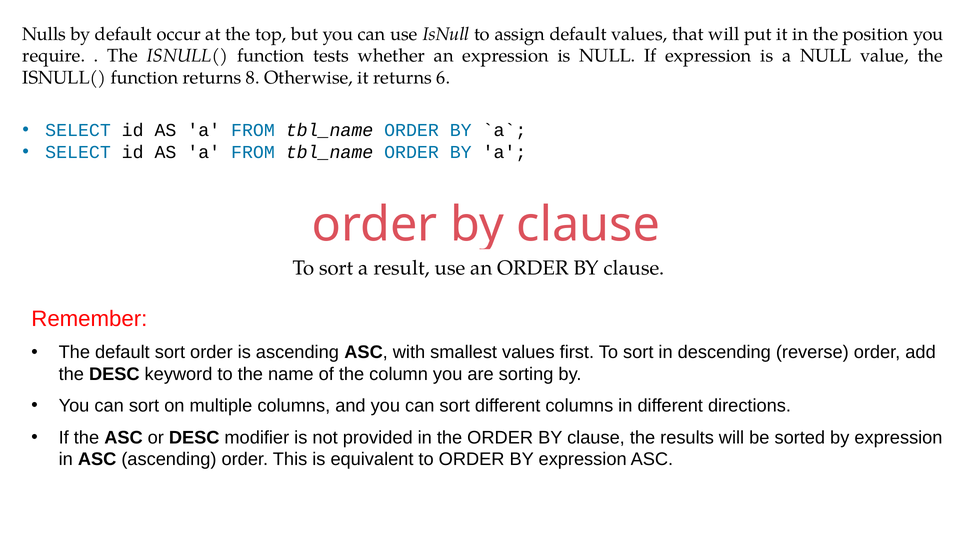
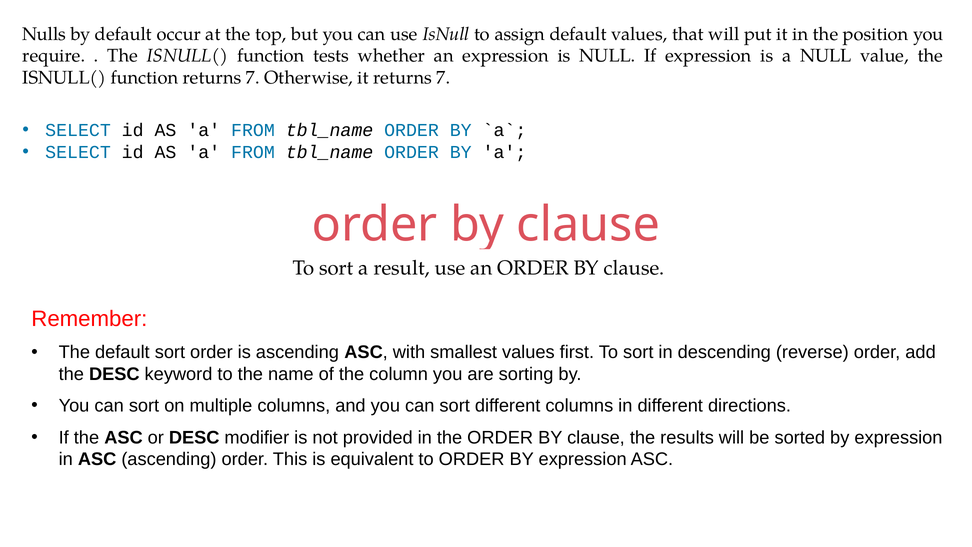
function returns 8: 8 -> 7
it returns 6: 6 -> 7
